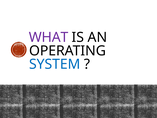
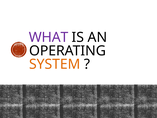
SYSTEM colour: blue -> orange
